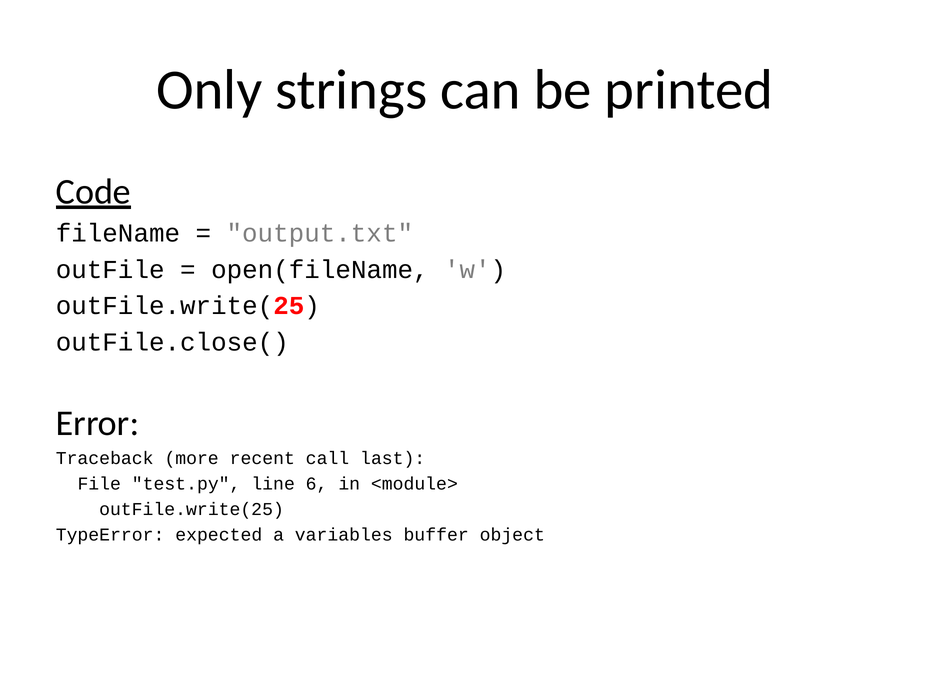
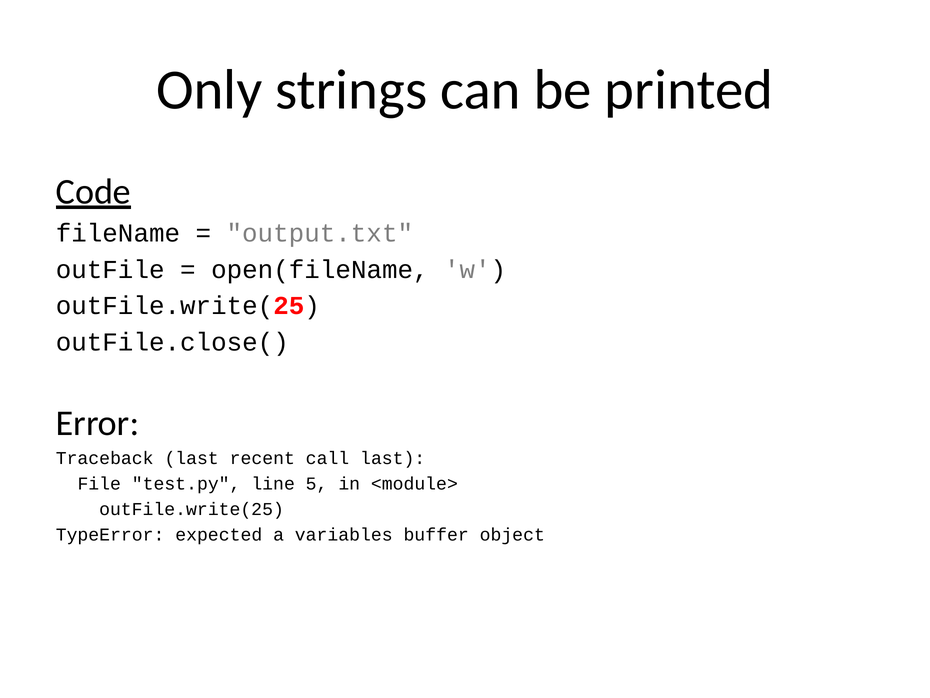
Traceback more: more -> last
6: 6 -> 5
